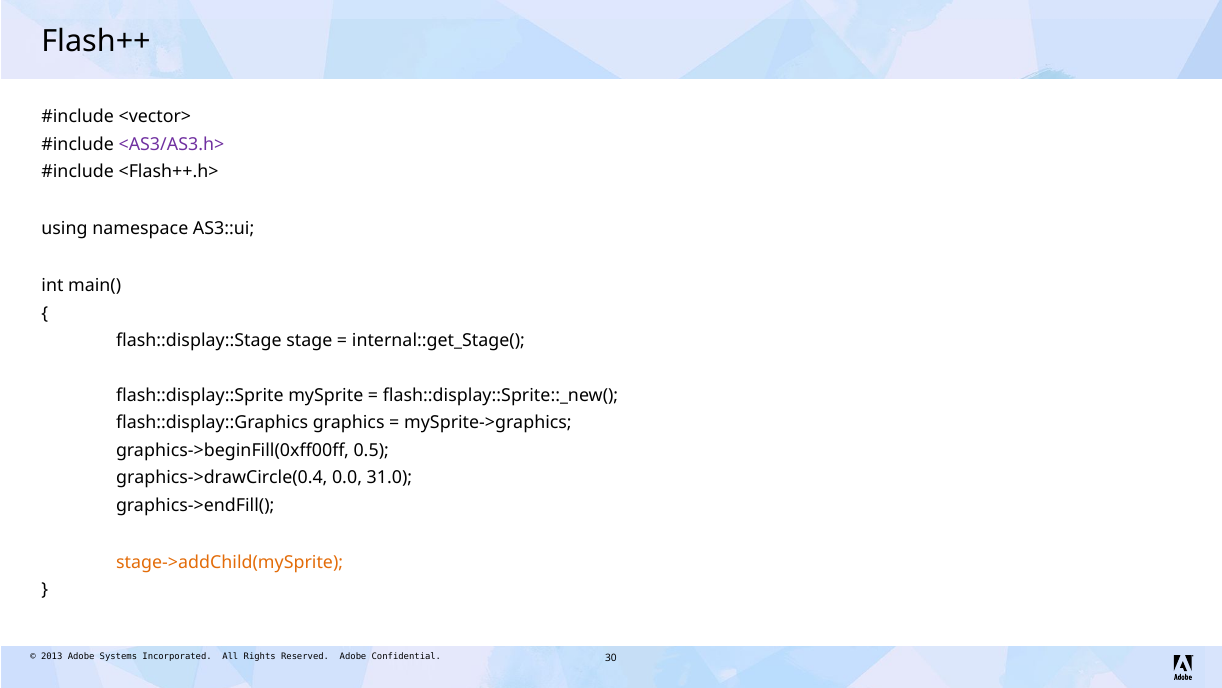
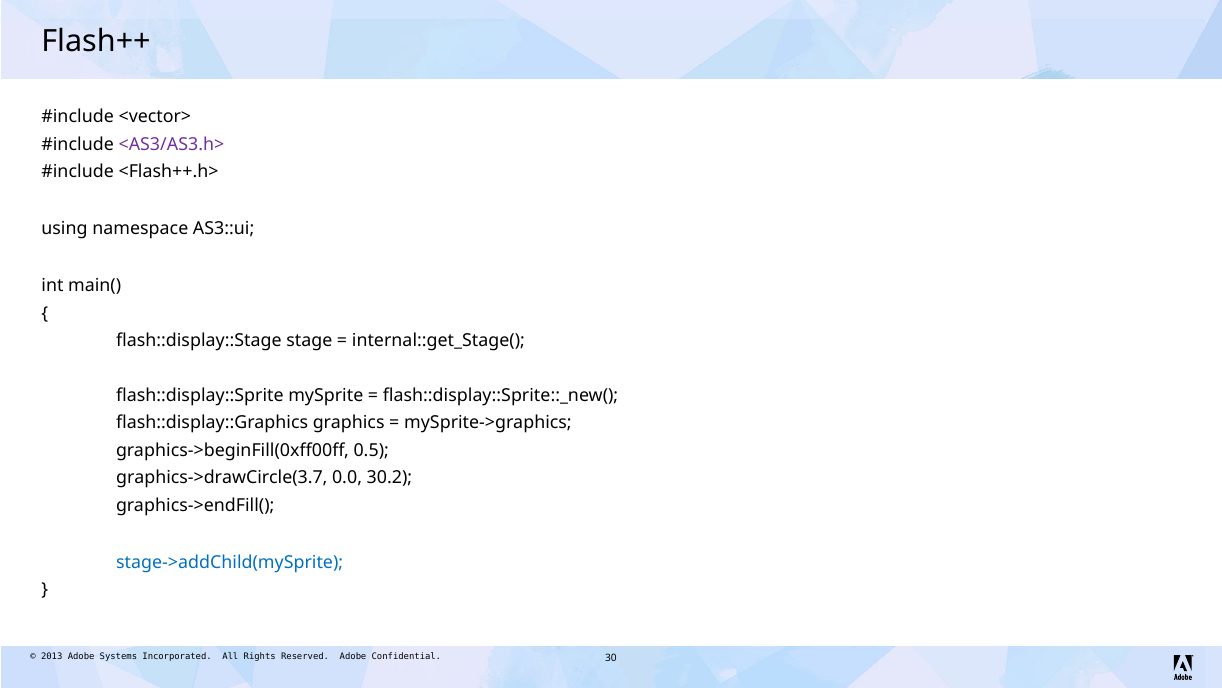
graphics->drawCircle(0.4: graphics->drawCircle(0.4 -> graphics->drawCircle(3.7
31.0: 31.0 -> 30.2
stage->addChild(mySprite colour: orange -> blue
